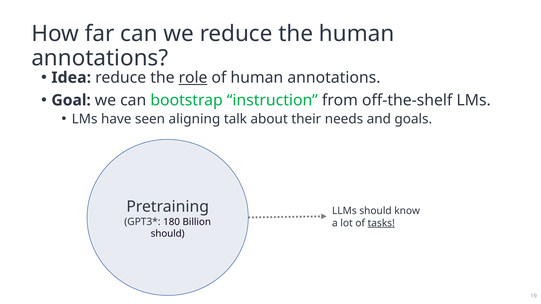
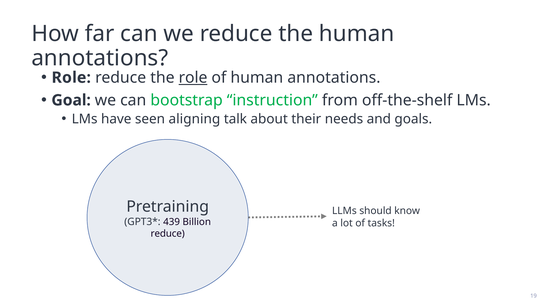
Idea at (71, 78): Idea -> Role
180: 180 -> 439
tasks underline: present -> none
should at (168, 234): should -> reduce
